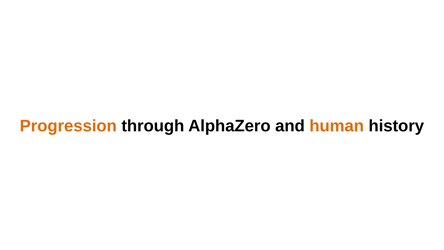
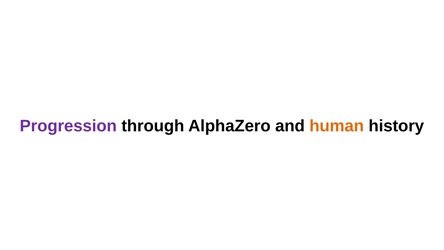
Progression colour: orange -> purple
